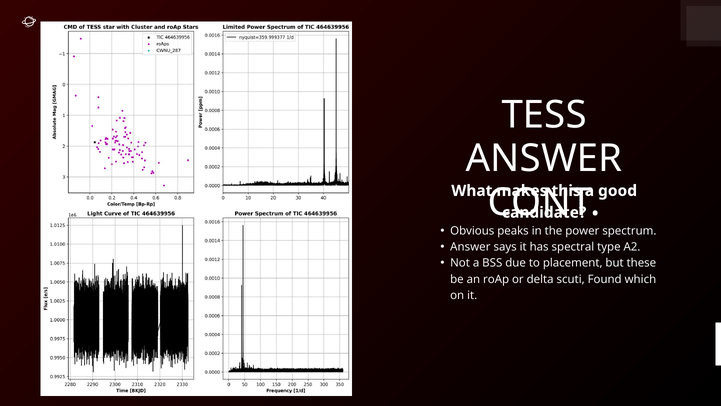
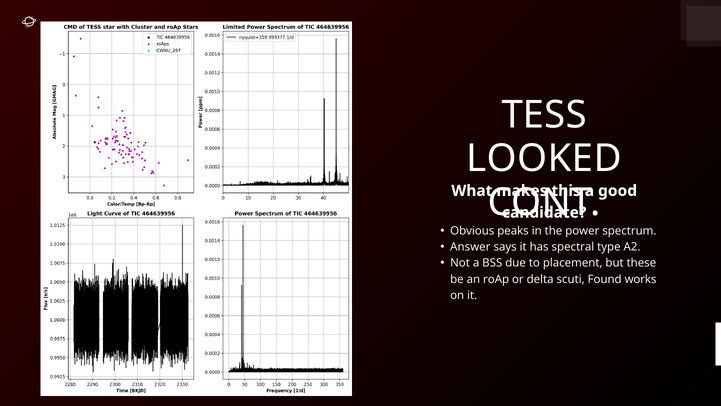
ANSWER at (544, 159): ANSWER -> LOOKED
which: which -> works
